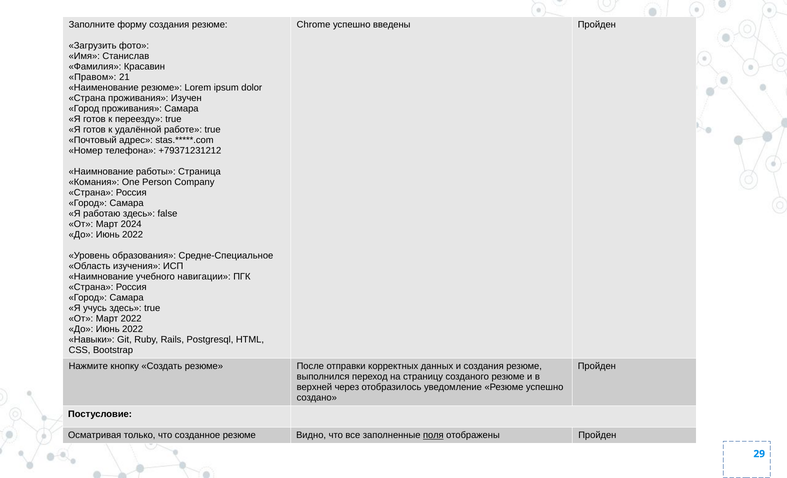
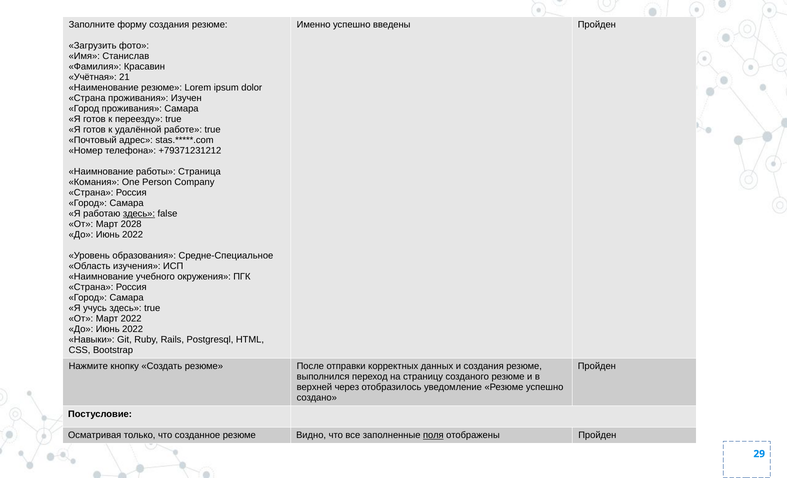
Chrome: Chrome -> Именно
Правом: Правом -> Учётная
здесь at (139, 214) underline: none -> present
2024: 2024 -> 2028
навигации: навигации -> окружения
